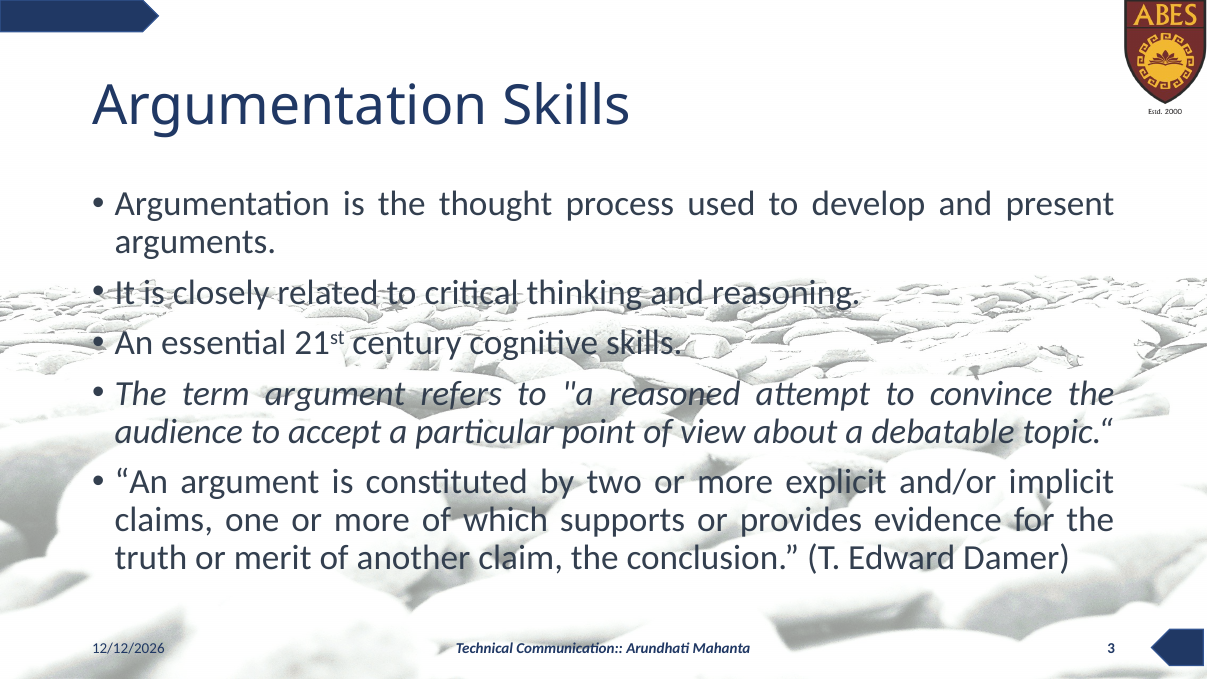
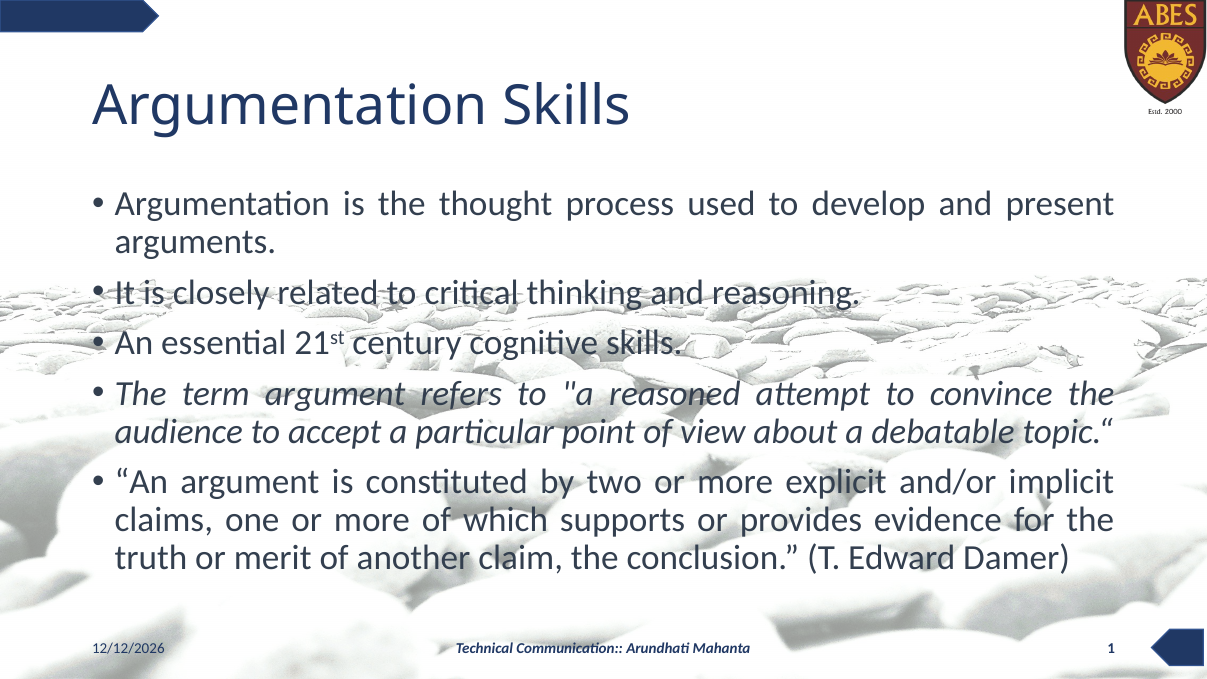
3: 3 -> 1
